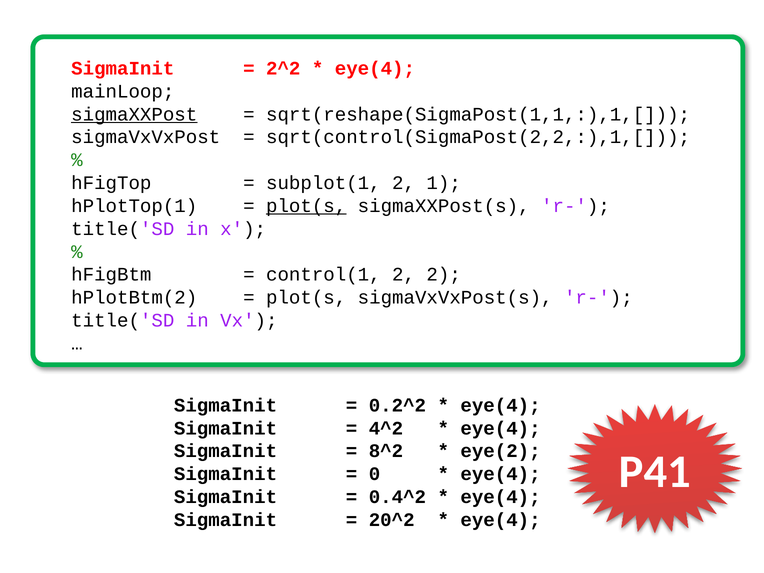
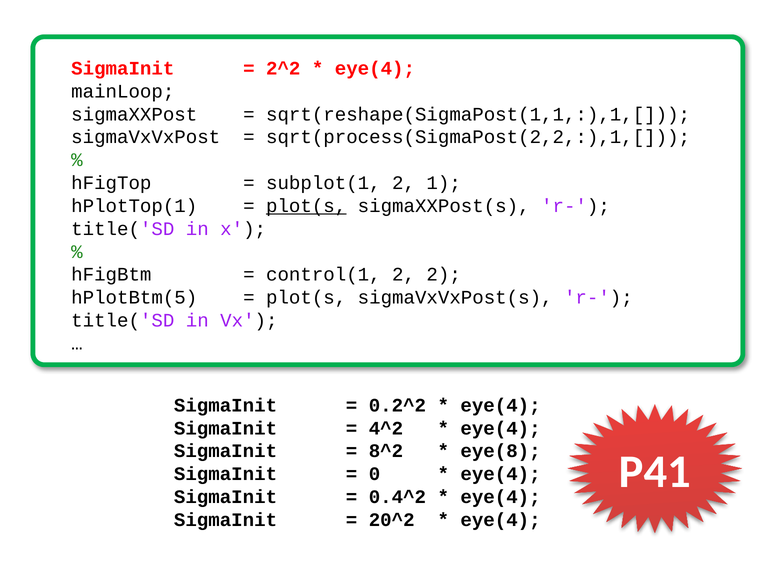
sigmaXXPost underline: present -> none
sqrt(control(SigmaPost(2,2,:),1,[: sqrt(control(SigmaPost(2,2,:),1,[ -> sqrt(process(SigmaPost(2,2,:),1,[
hPlotBtm(2: hPlotBtm(2 -> hPlotBtm(5
eye(2: eye(2 -> eye(8
